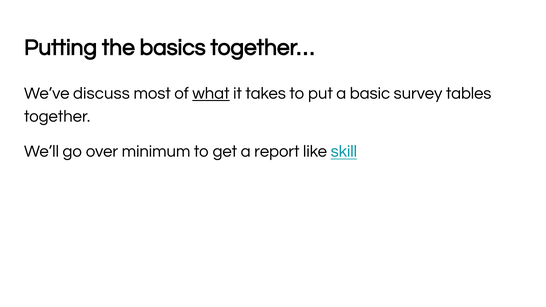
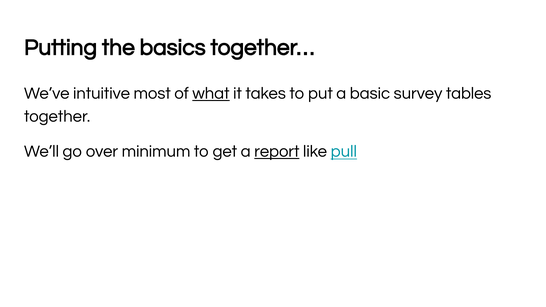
discuss: discuss -> intuitive
report underline: none -> present
skill: skill -> pull
